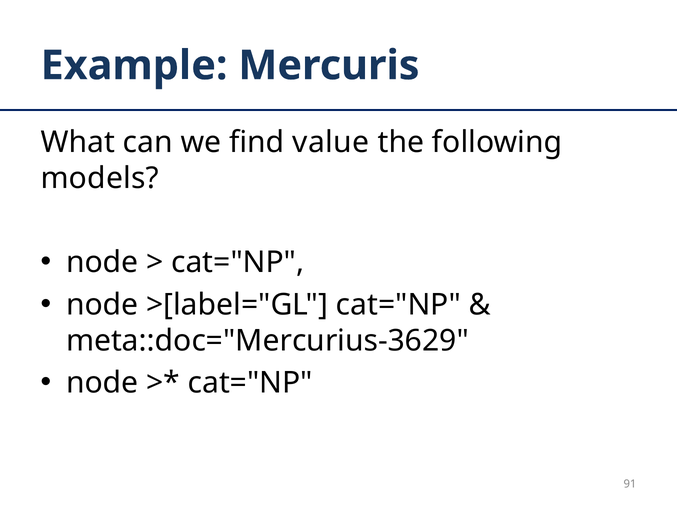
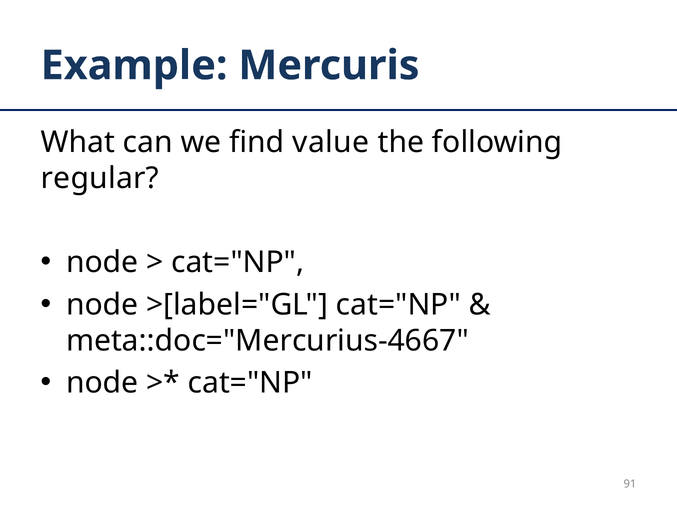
models: models -> regular
meta::doc="Mercurius-3629: meta::doc="Mercurius-3629 -> meta::doc="Mercurius-4667
